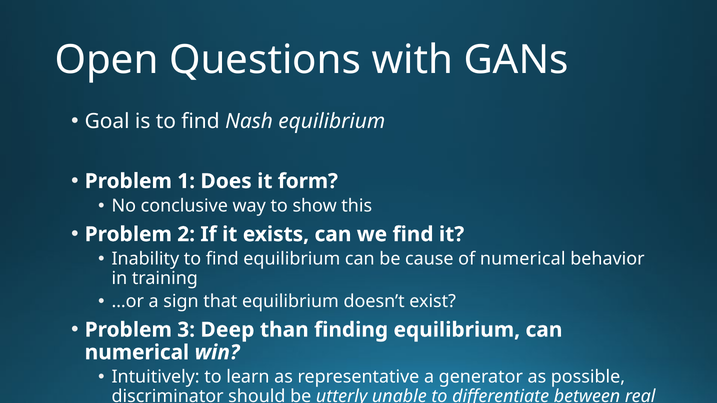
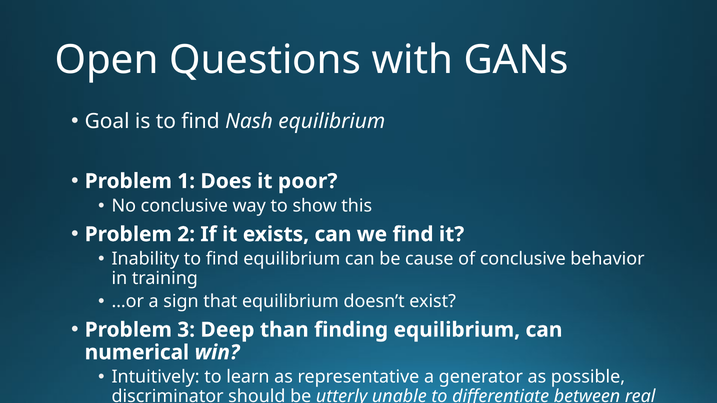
form: form -> poor
of numerical: numerical -> conclusive
